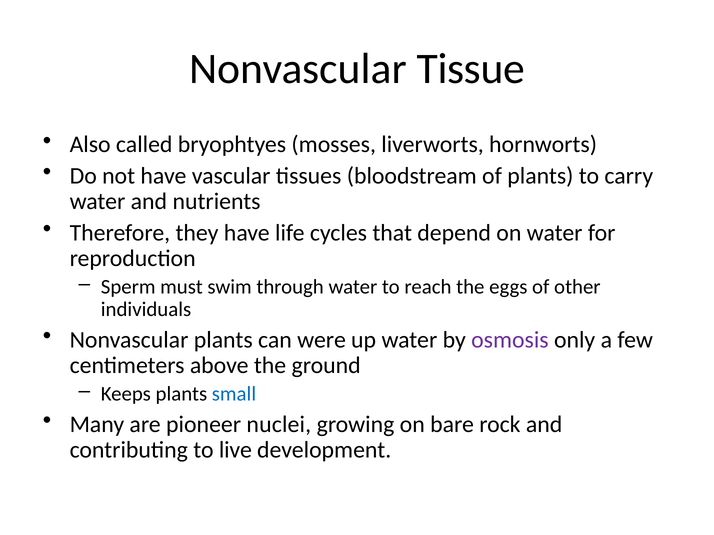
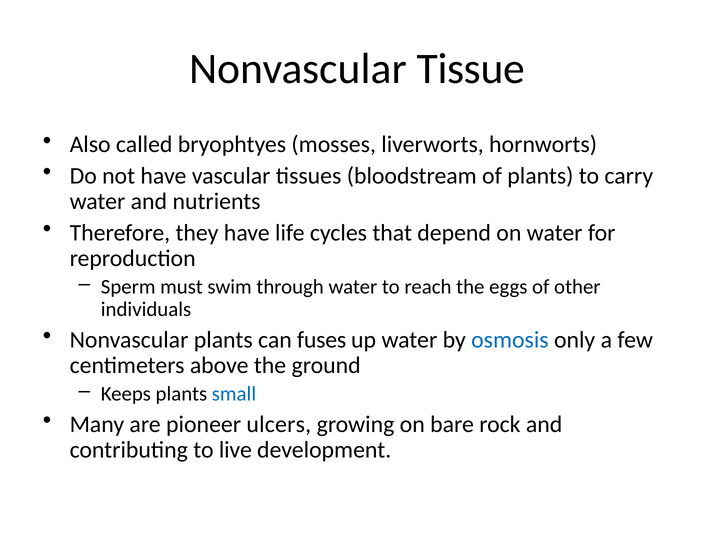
were: were -> fuses
osmosis colour: purple -> blue
nuclei: nuclei -> ulcers
